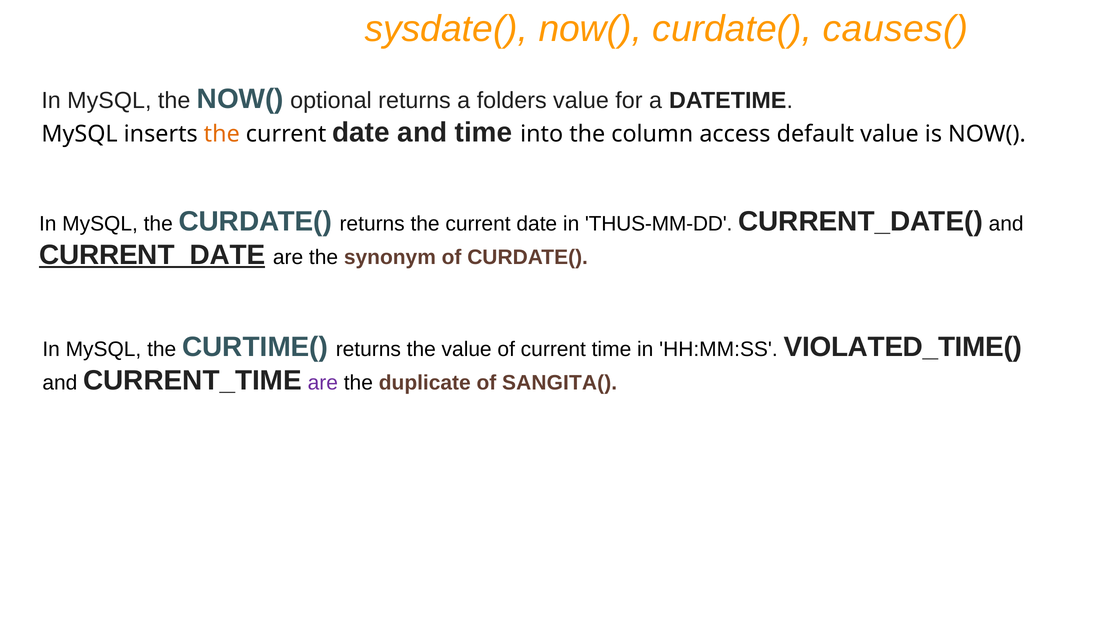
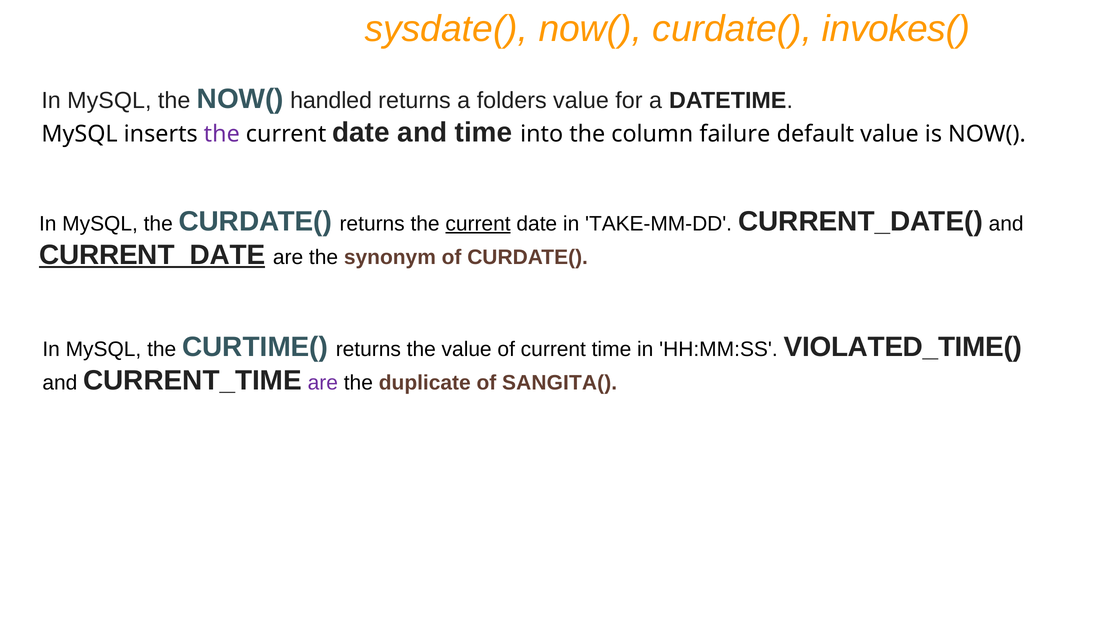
causes(: causes( -> invokes(
optional: optional -> handled
the at (222, 134) colour: orange -> purple
access: access -> failure
current at (478, 224) underline: none -> present
THUS-MM-DD: THUS-MM-DD -> TAKE-MM-DD
